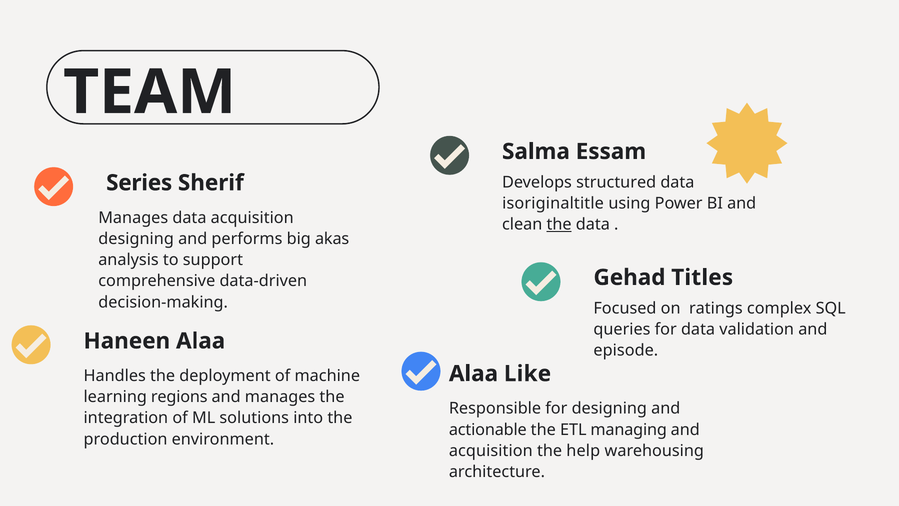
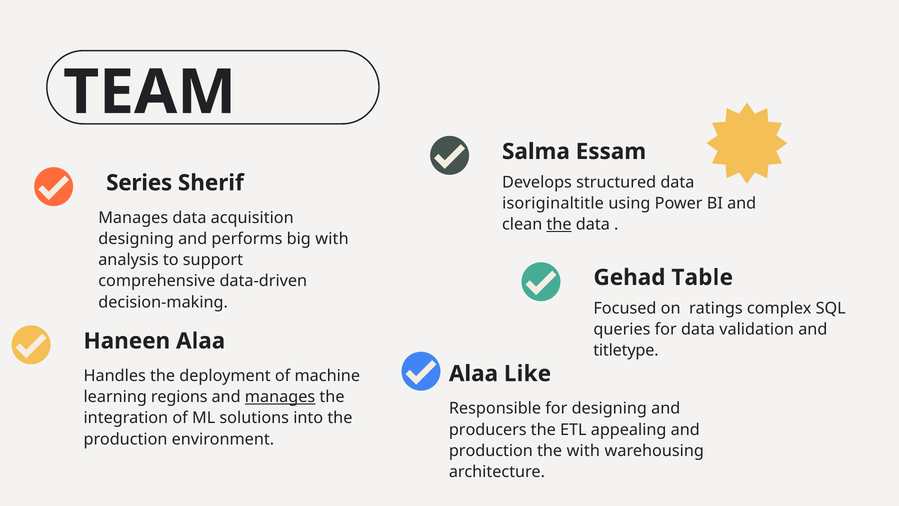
big akas: akas -> with
Titles: Titles -> Table
episode: episode -> titletype
manages at (280, 397) underline: none -> present
actionable: actionable -> producers
managing: managing -> appealing
acquisition at (491, 451): acquisition -> production
the help: help -> with
